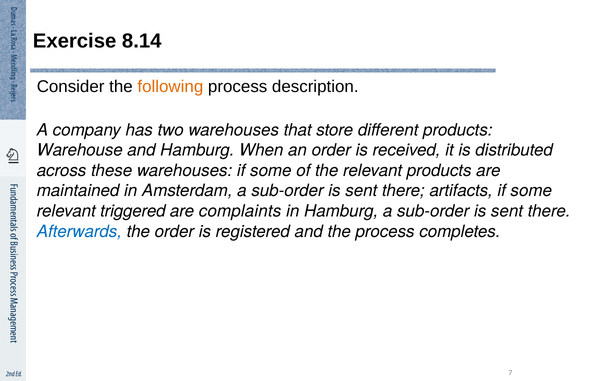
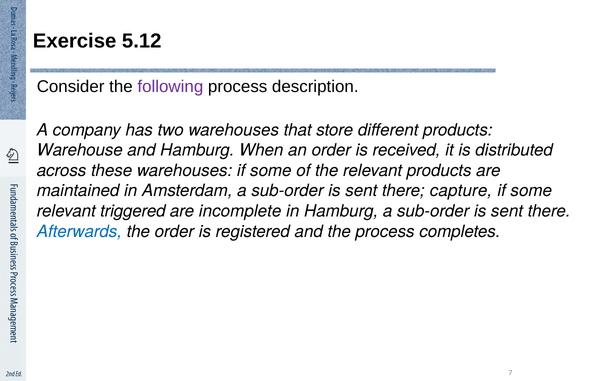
8.14: 8.14 -> 5.12
following colour: orange -> purple
artifacts: artifacts -> capture
complaints: complaints -> incomplete
